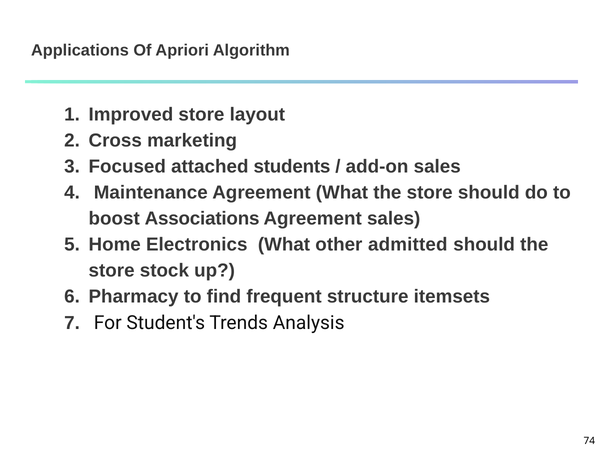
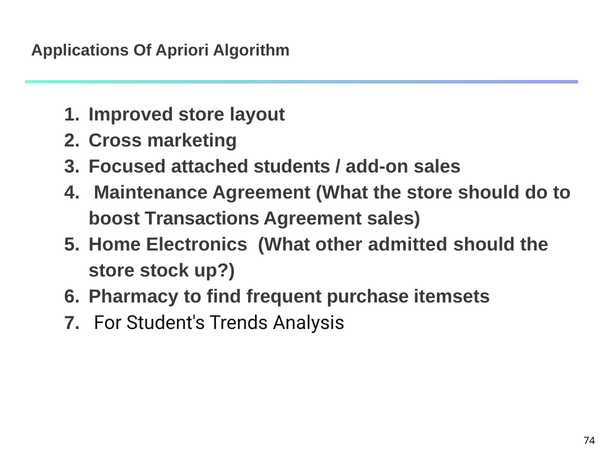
Associations: Associations -> Transactions
structure: structure -> purchase
